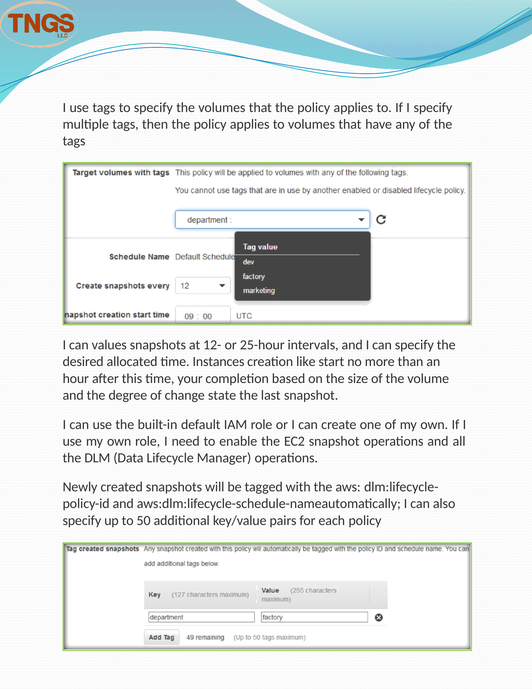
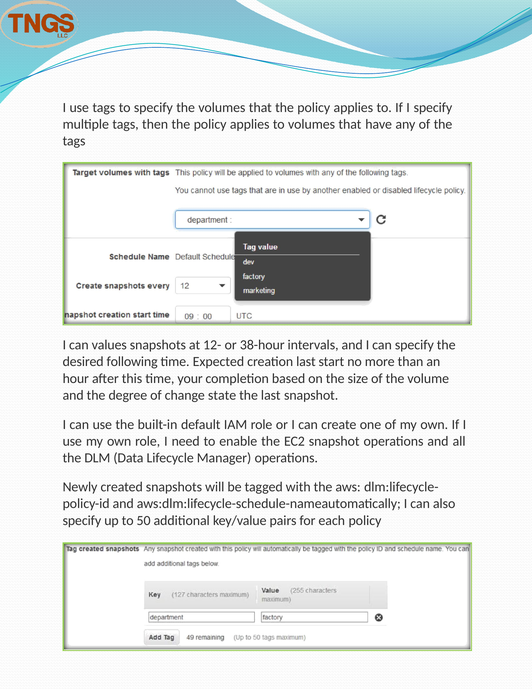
25-hour: 25-hour -> 38-hour
allocated: allocated -> following
Instances: Instances -> Expected
creation like: like -> last
